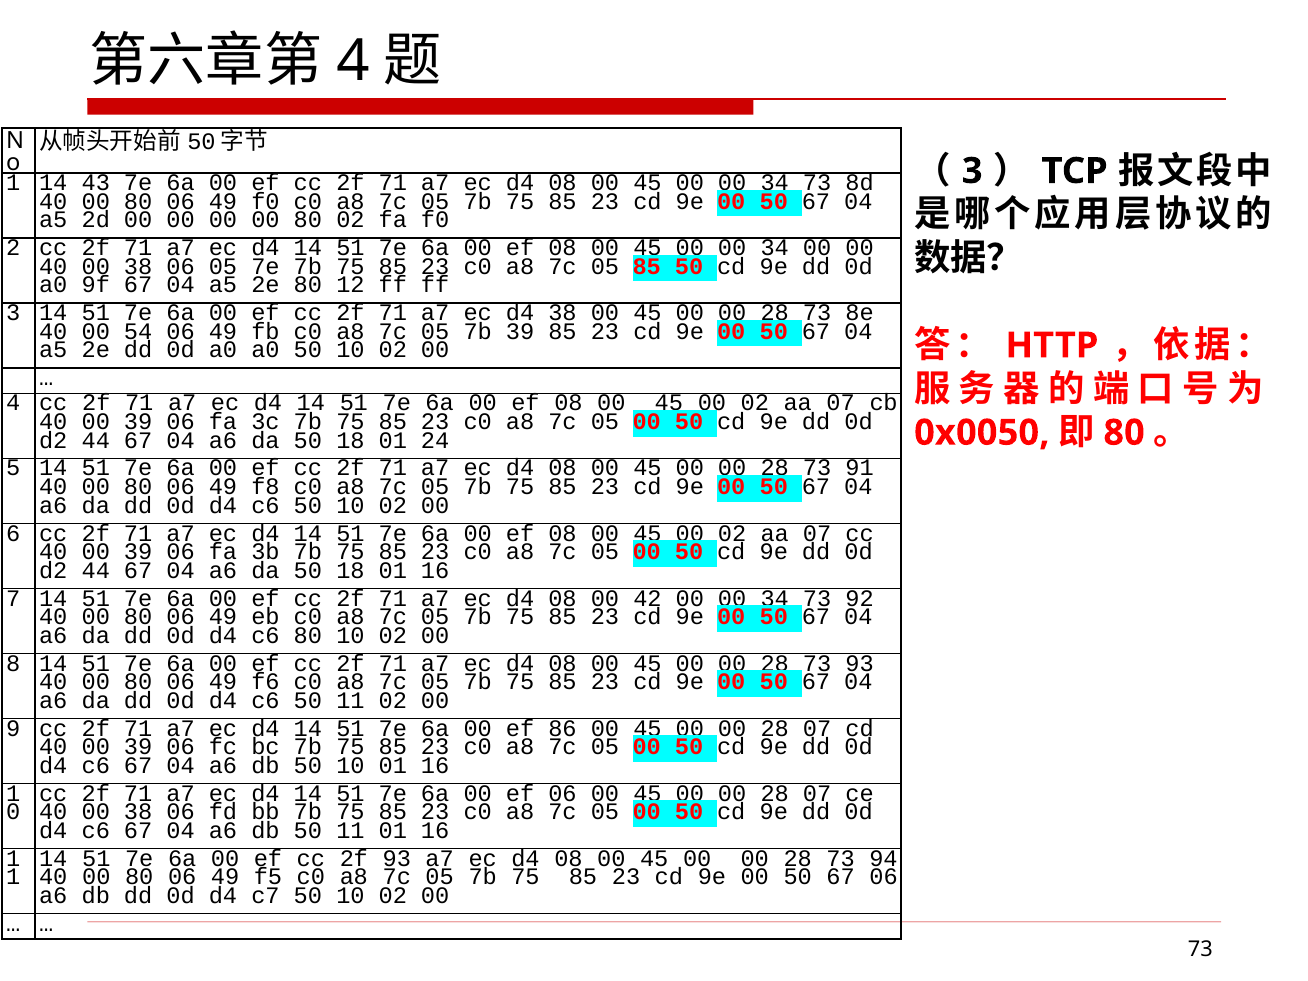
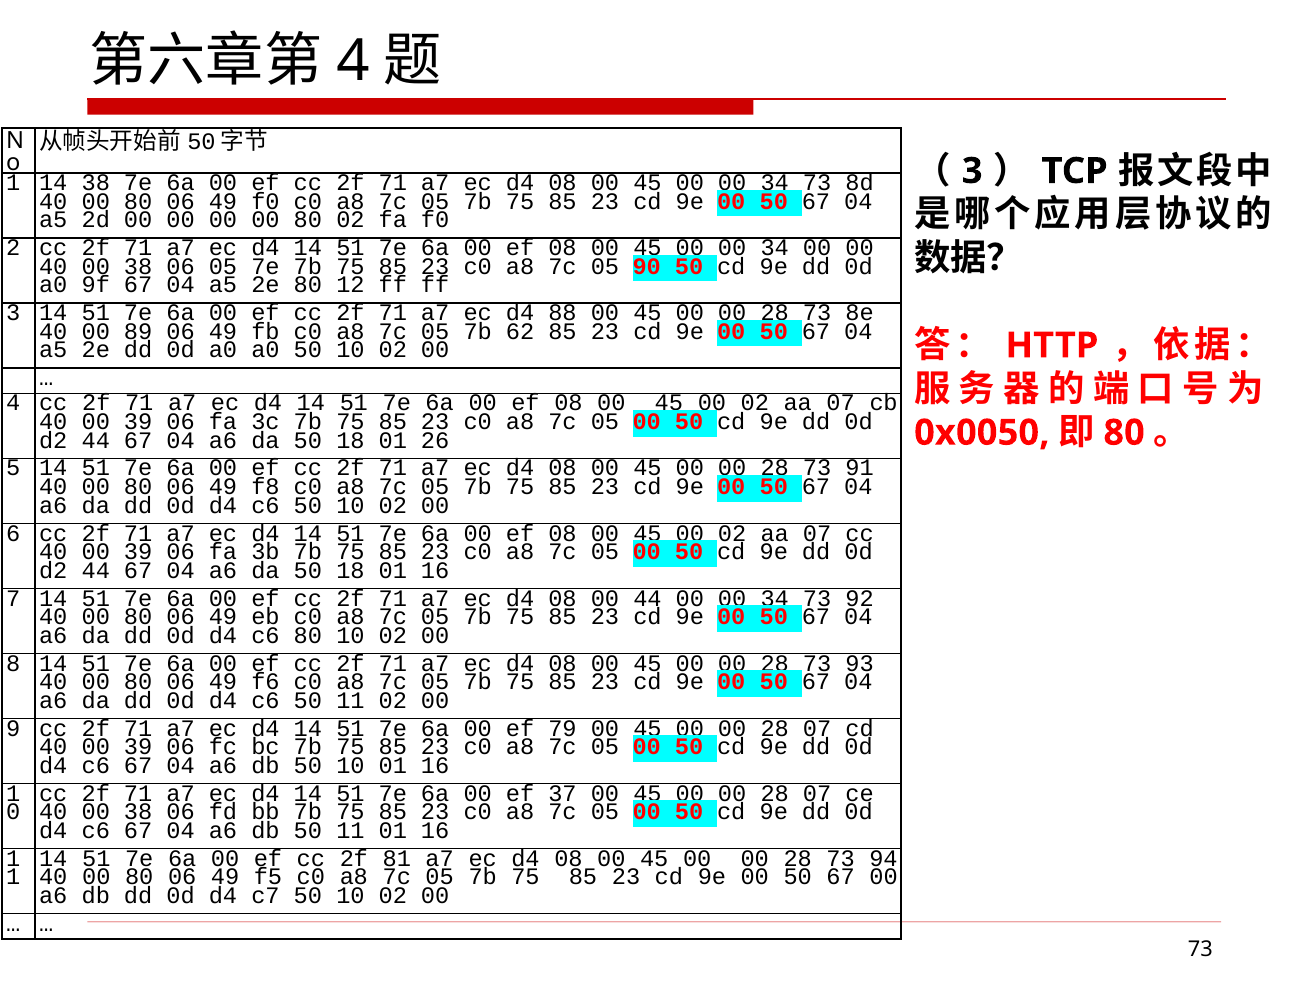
14 43: 43 -> 38
05 85: 85 -> 90
d4 38: 38 -> 88
54: 54 -> 89
7b 39: 39 -> 62
24: 24 -> 26
00 42: 42 -> 44
86: 86 -> 79
ef 06: 06 -> 37
2f 93: 93 -> 81
67 06: 06 -> 00
